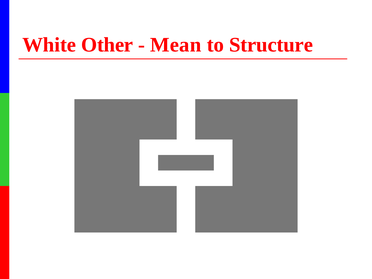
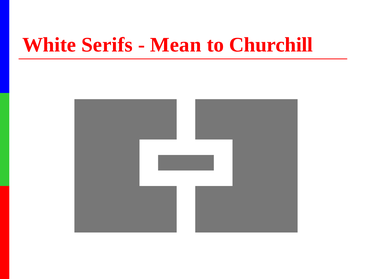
Other: Other -> Serifs
Structure: Structure -> Churchill
